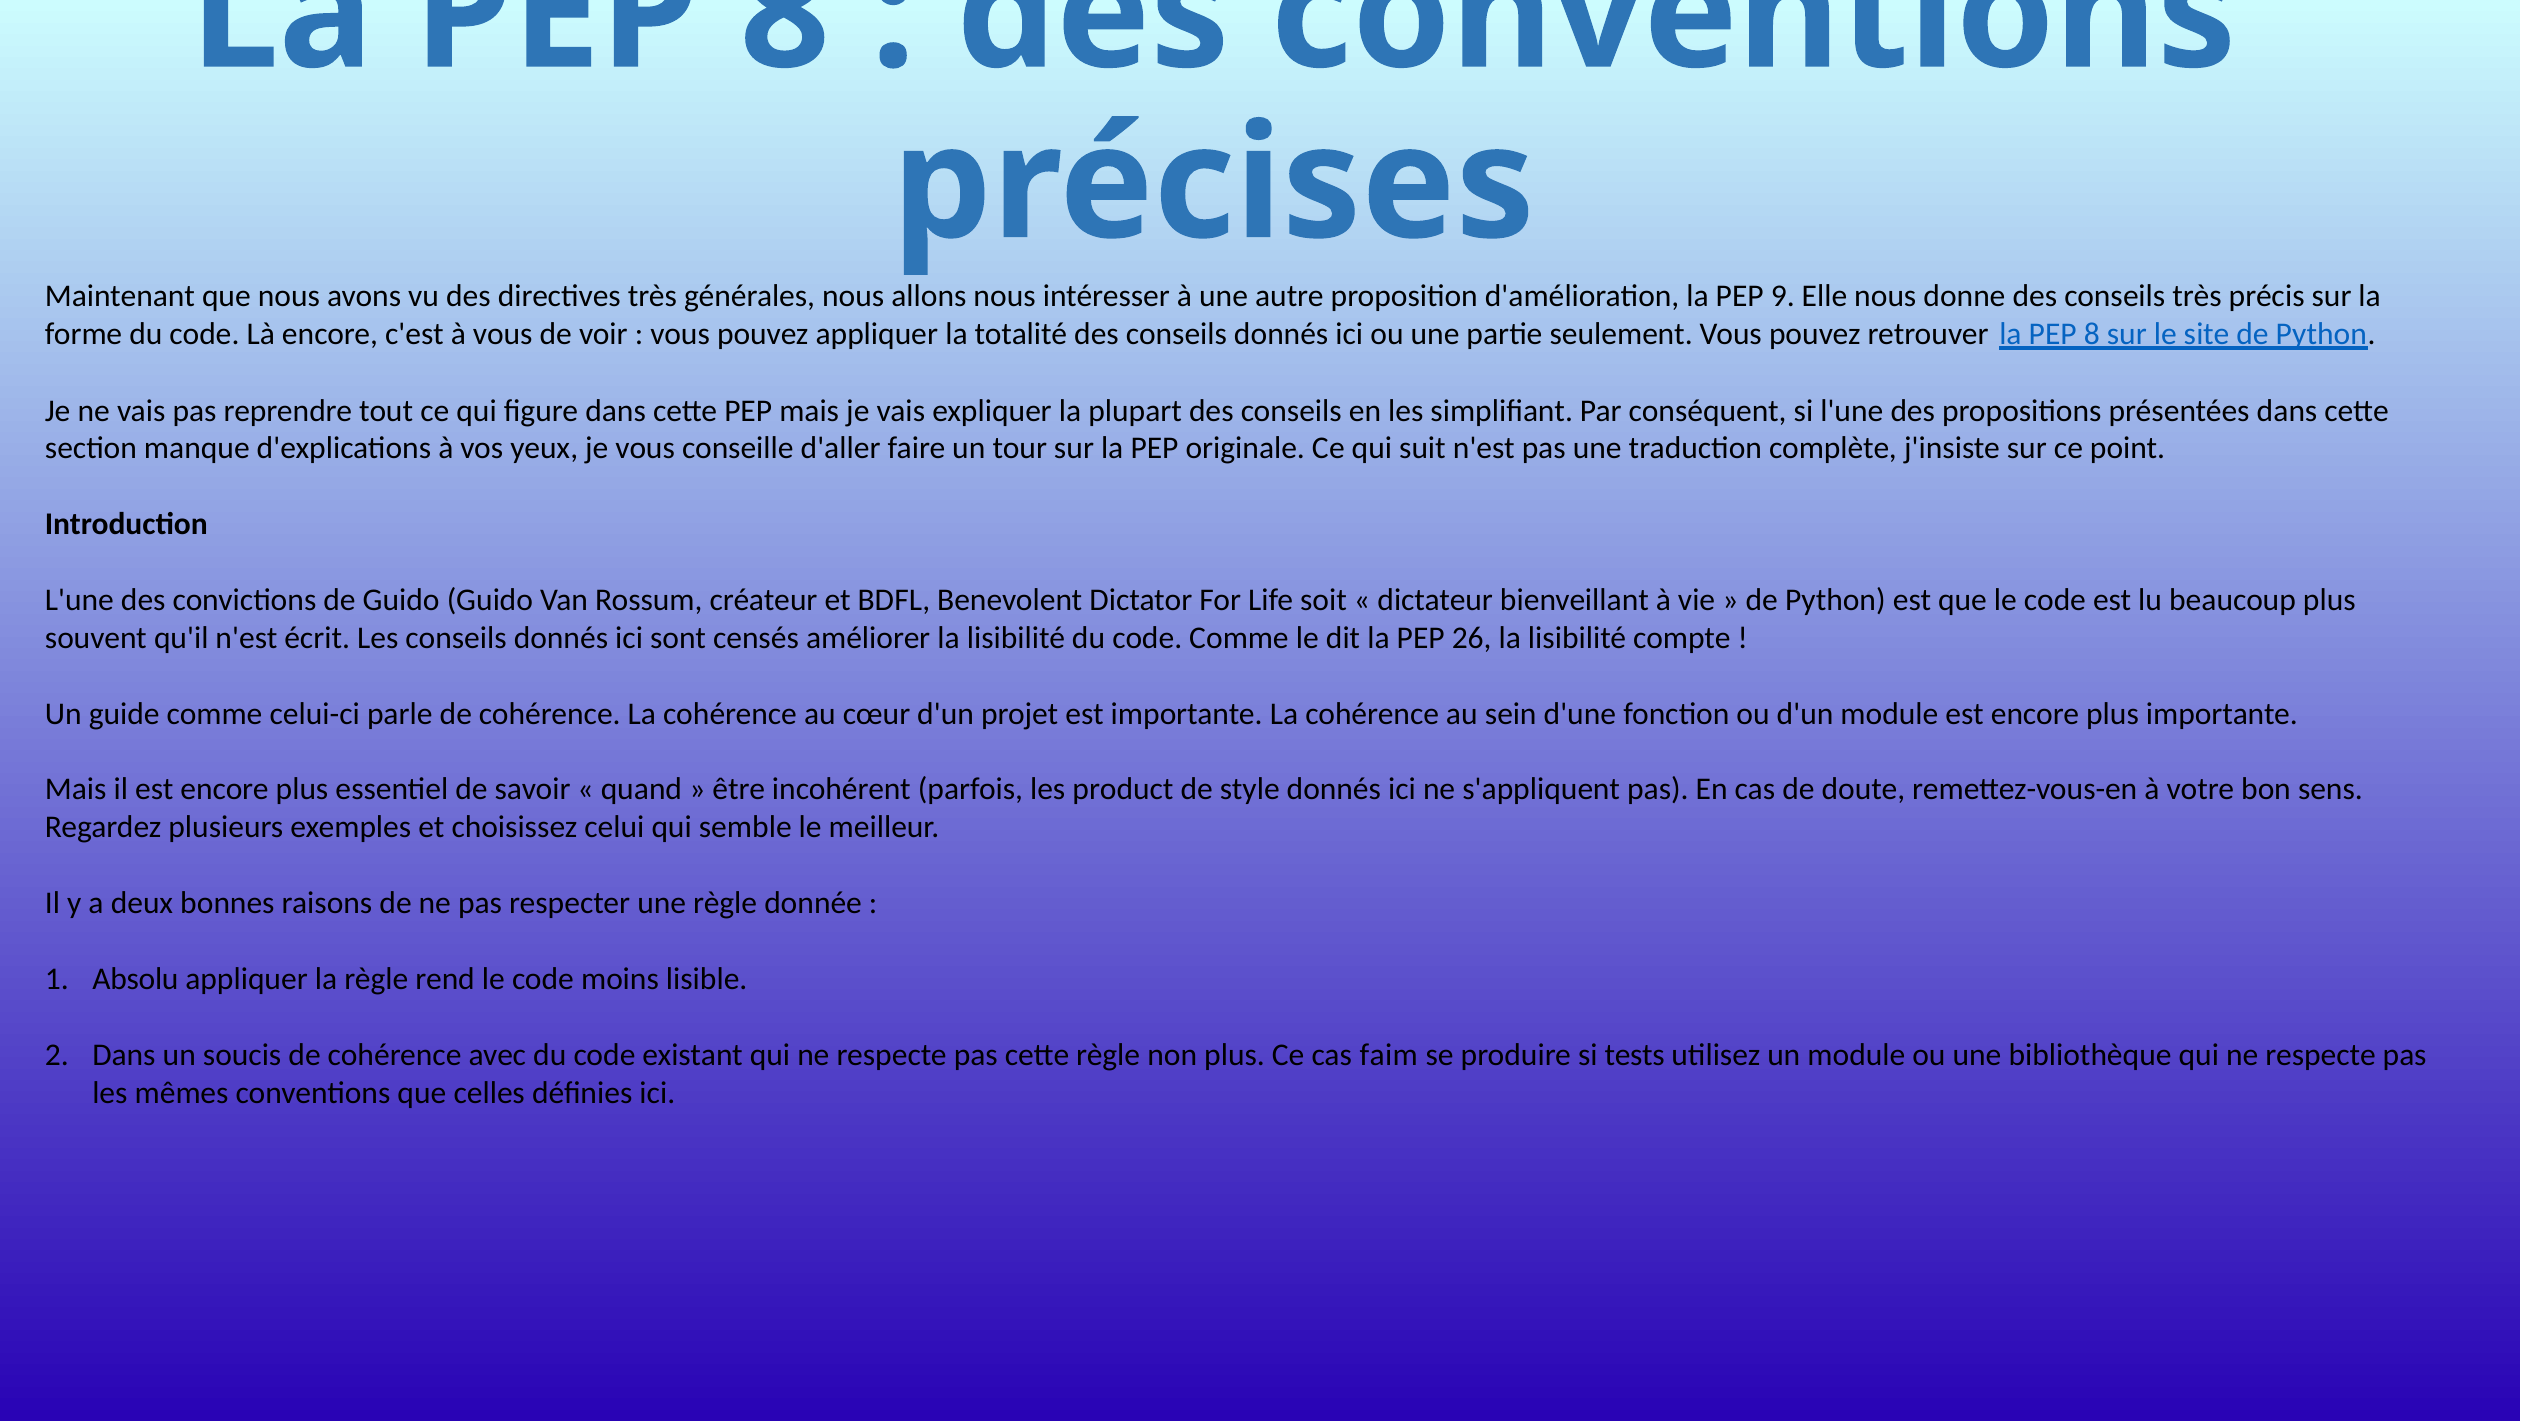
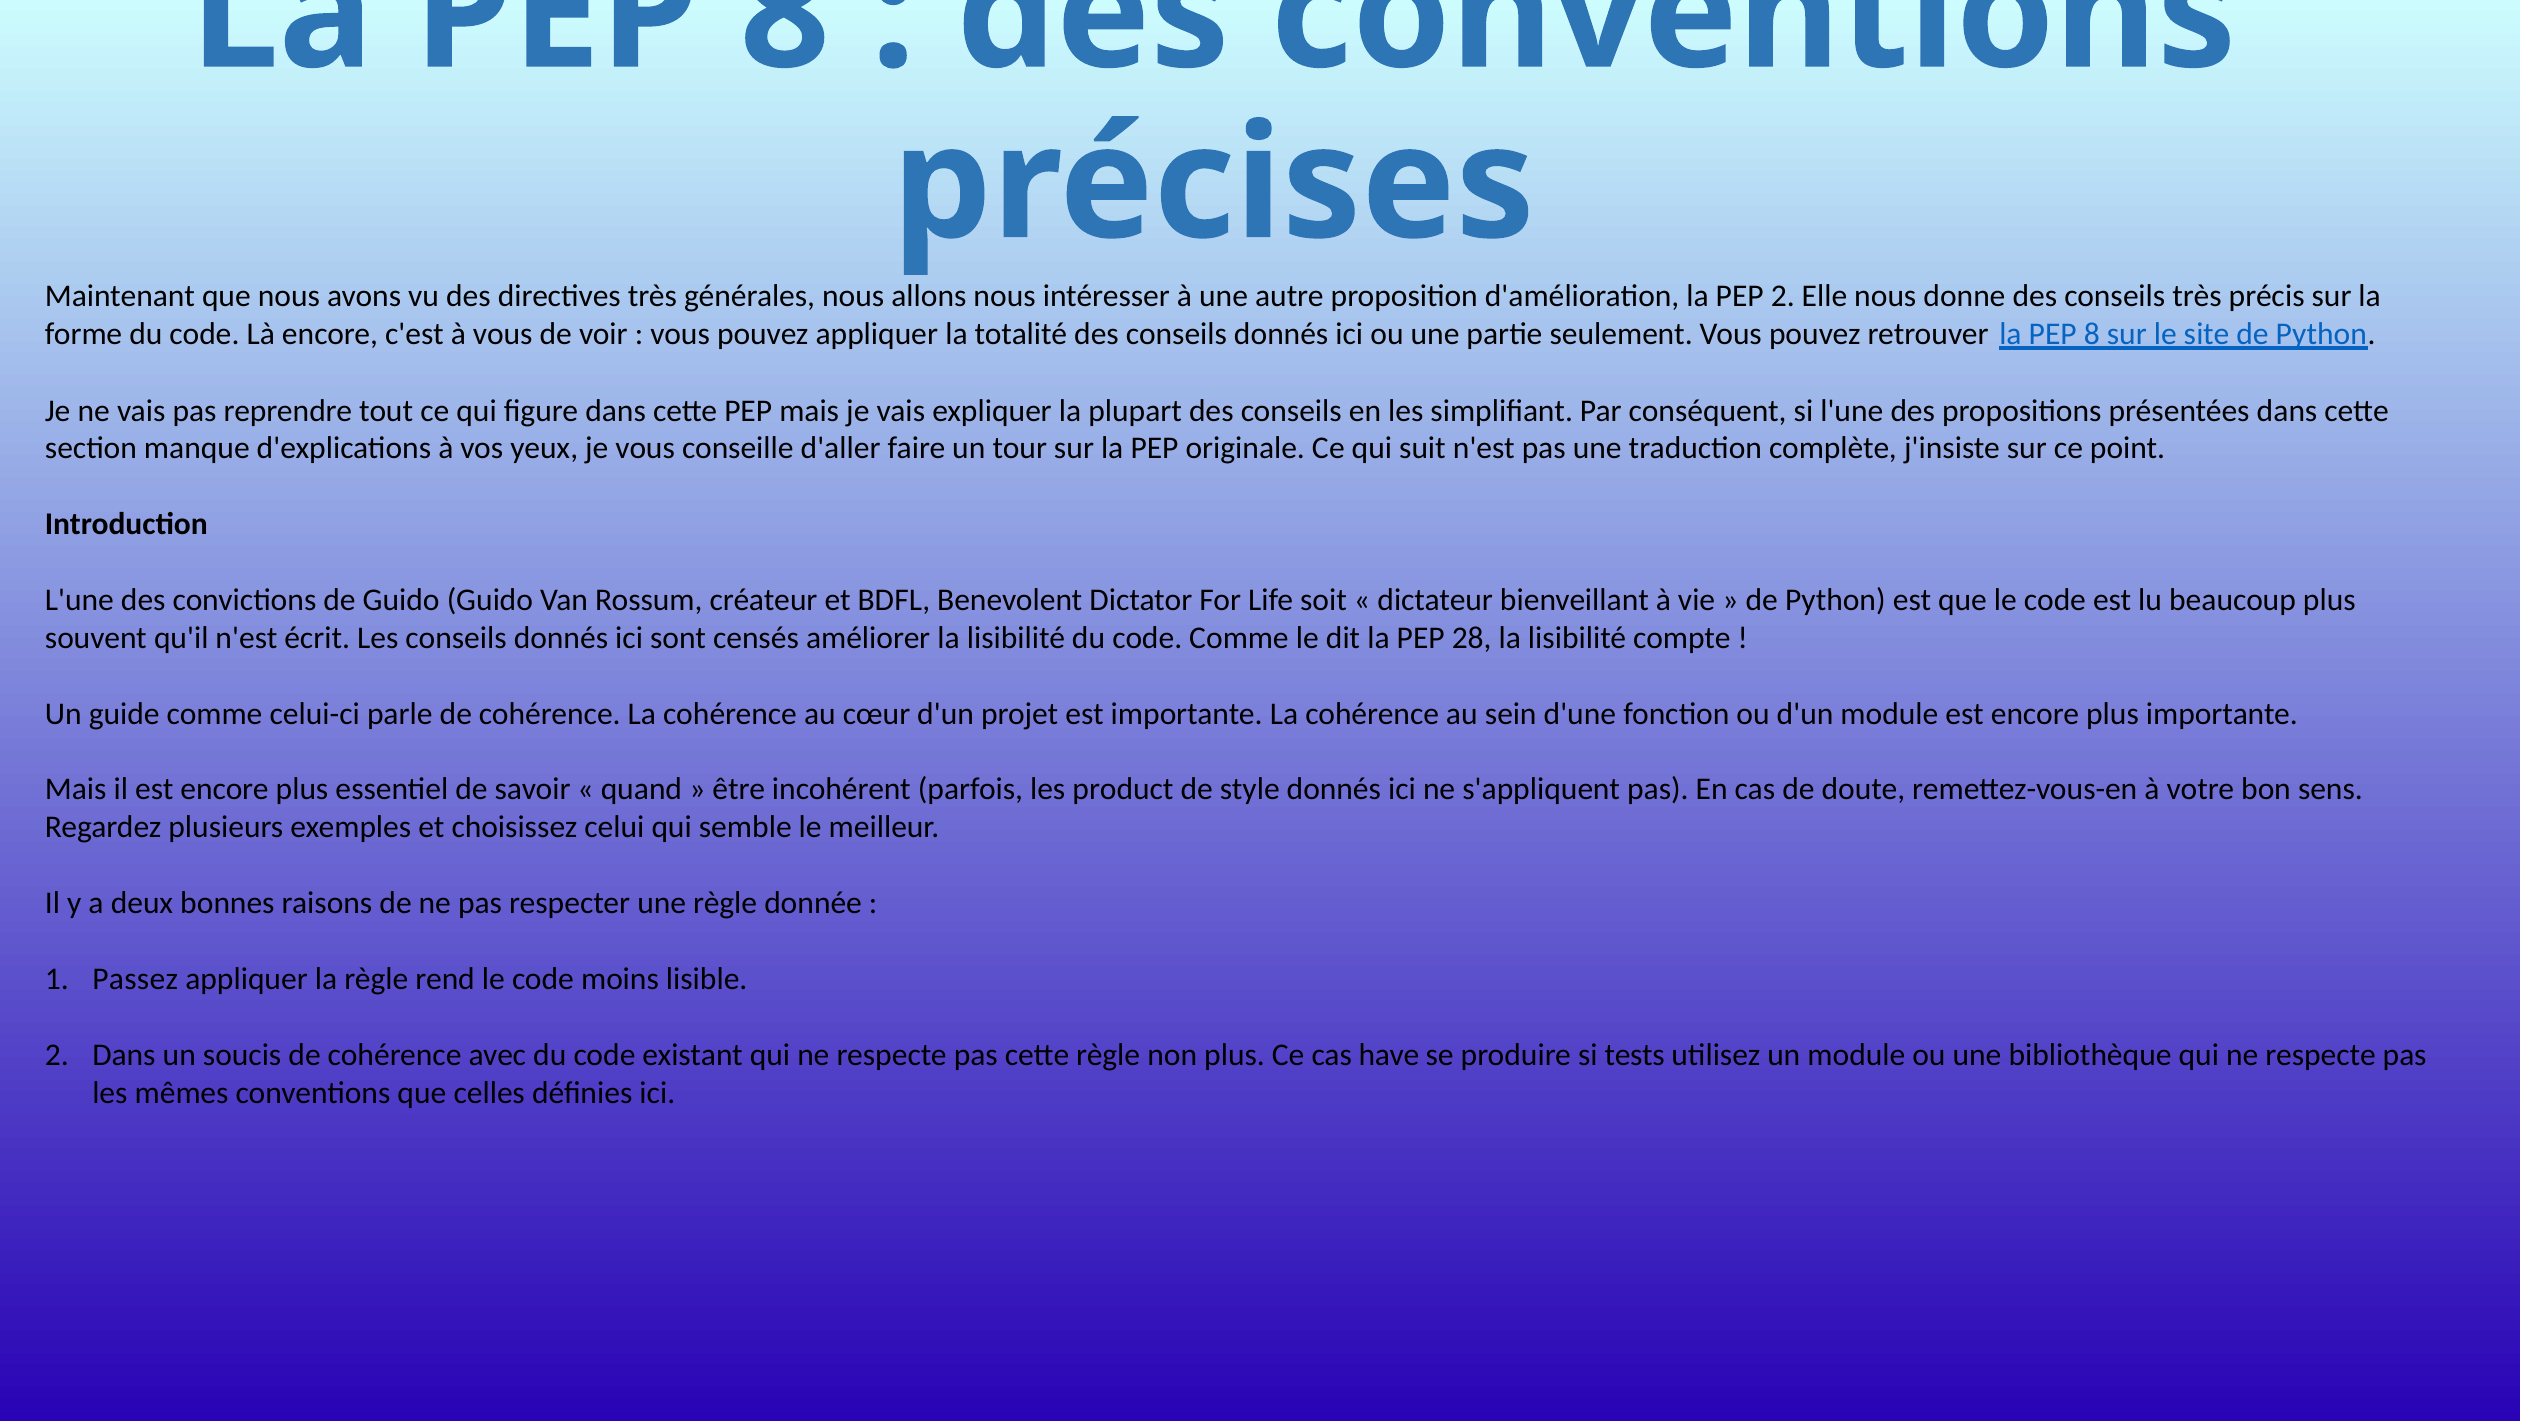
PEP 9: 9 -> 2
26: 26 -> 28
Absolu: Absolu -> Passez
faim: faim -> have
